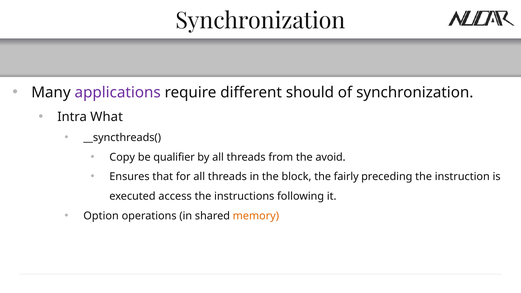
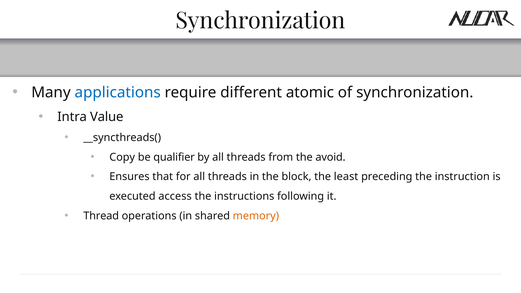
applications colour: purple -> blue
should: should -> atomic
What: What -> Value
fairly: fairly -> least
Option: Option -> Thread
